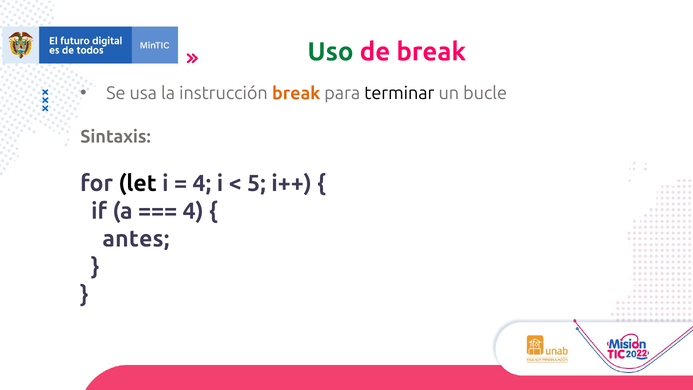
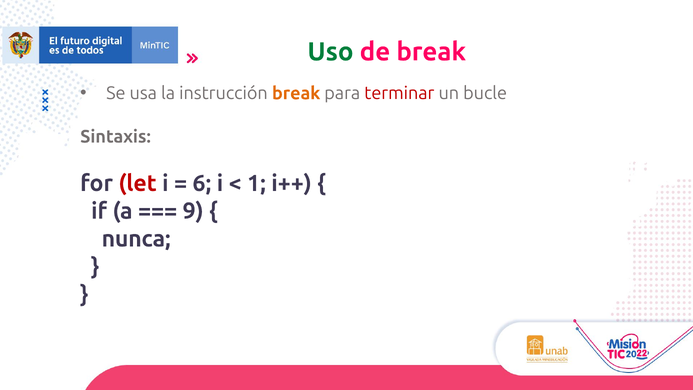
terminar colour: black -> red
let colour: black -> red
4 at (202, 183): 4 -> 6
5: 5 -> 1
4 at (193, 211): 4 -> 9
antes: antes -> nunca
